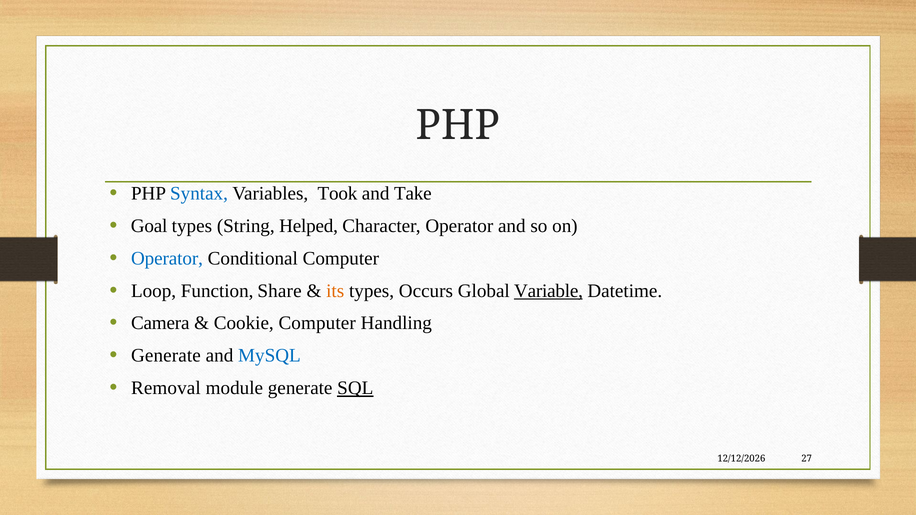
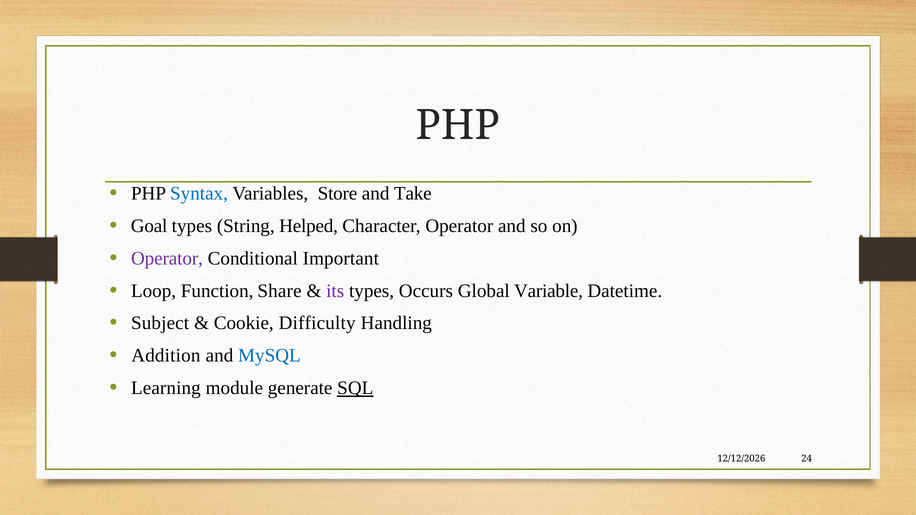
Took: Took -> Store
Operator at (167, 258) colour: blue -> purple
Conditional Computer: Computer -> Important
its colour: orange -> purple
Variable underline: present -> none
Camera: Camera -> Subject
Cookie Computer: Computer -> Difficulty
Generate at (166, 356): Generate -> Addition
Removal: Removal -> Learning
27: 27 -> 24
